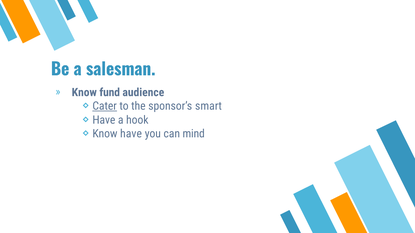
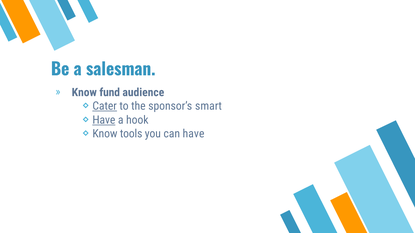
Have at (104, 120) underline: none -> present
Know have: have -> tools
can mind: mind -> have
